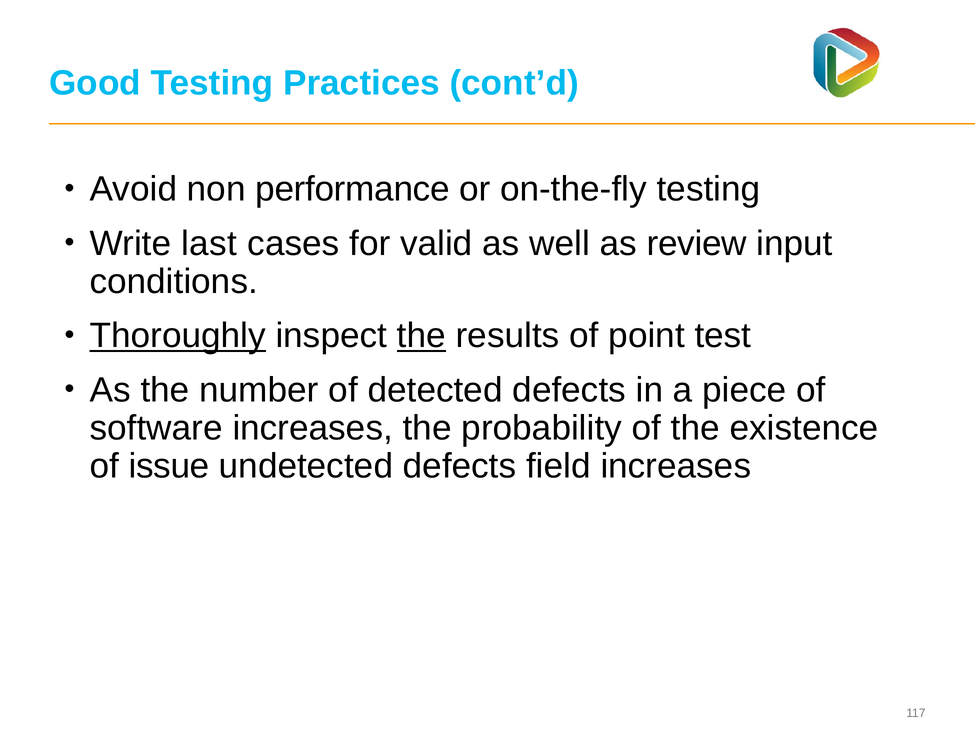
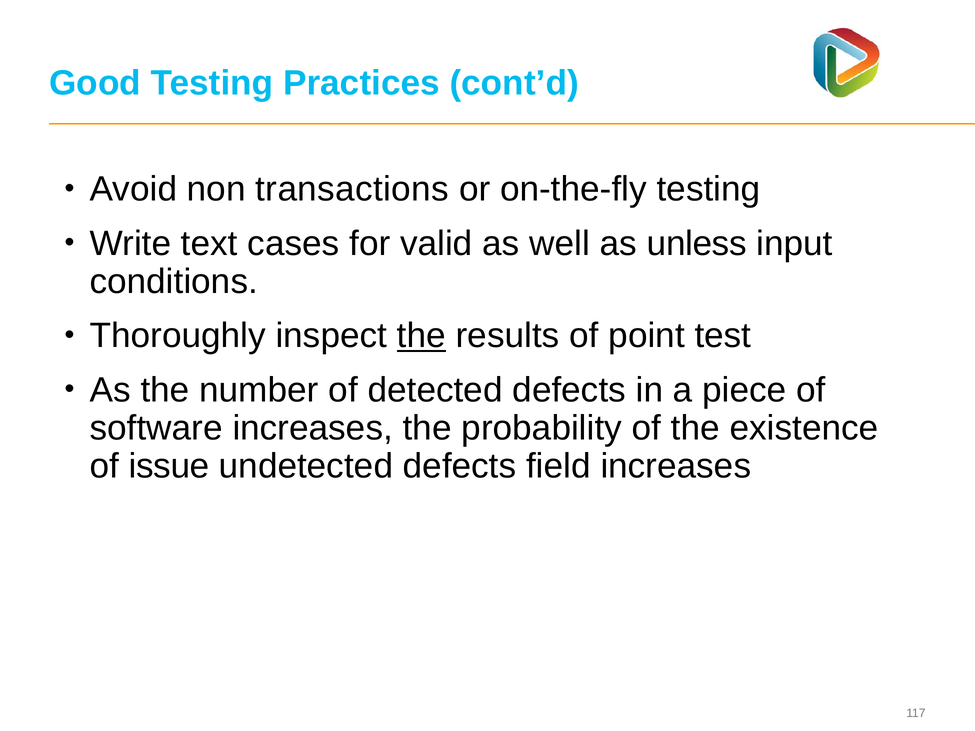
performance: performance -> transactions
last: last -> text
review: review -> unless
Thoroughly underline: present -> none
